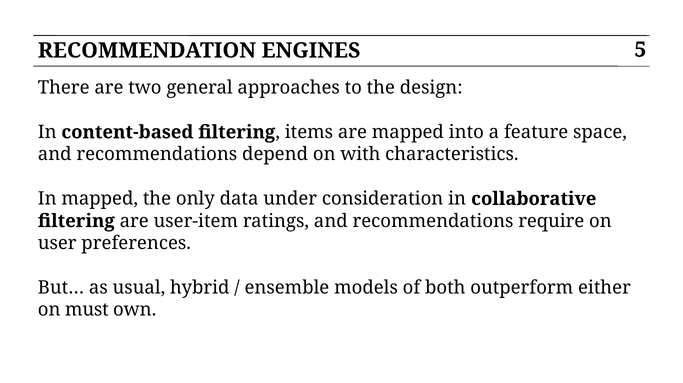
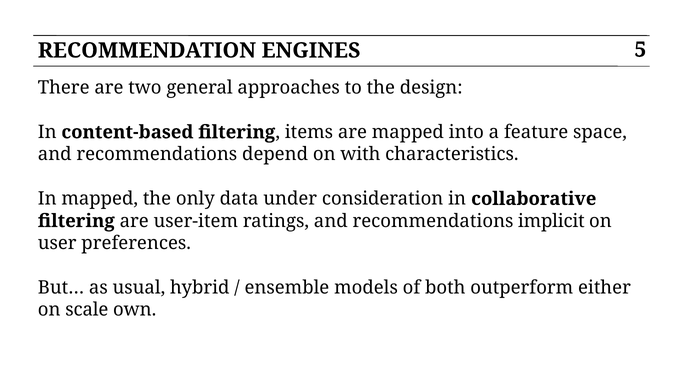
require: require -> implicit
must: must -> scale
